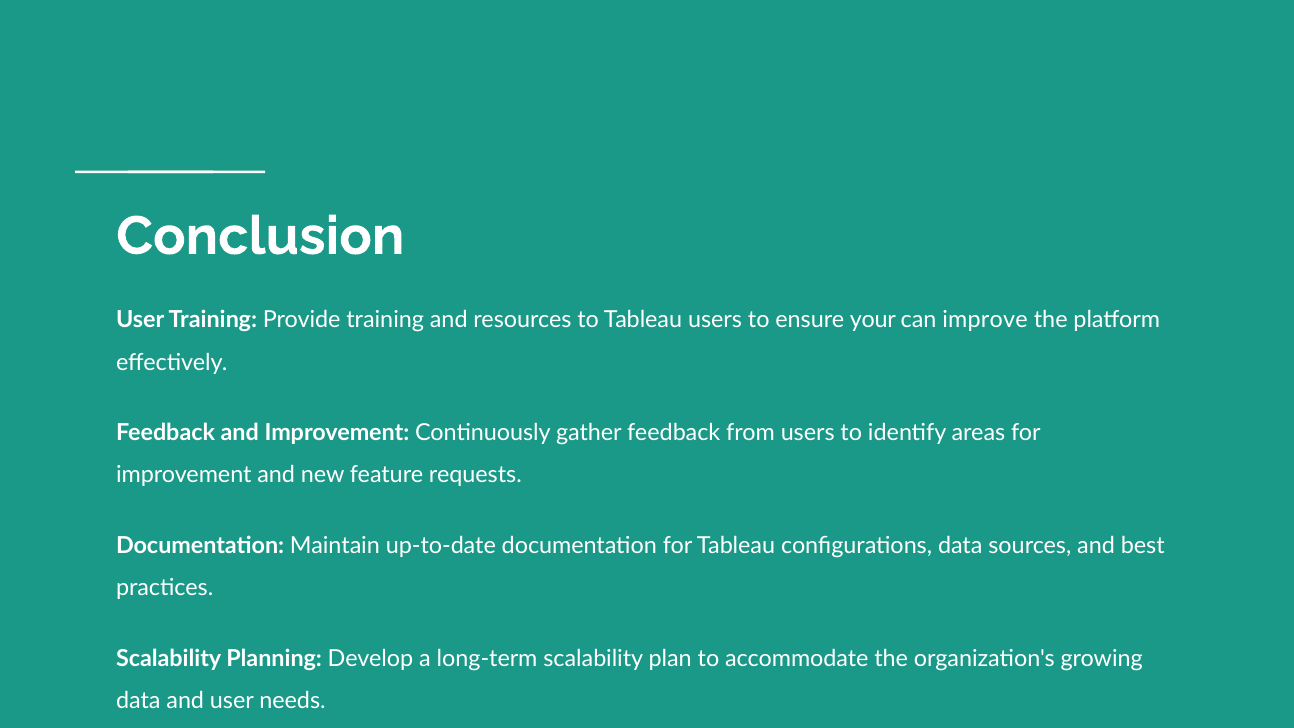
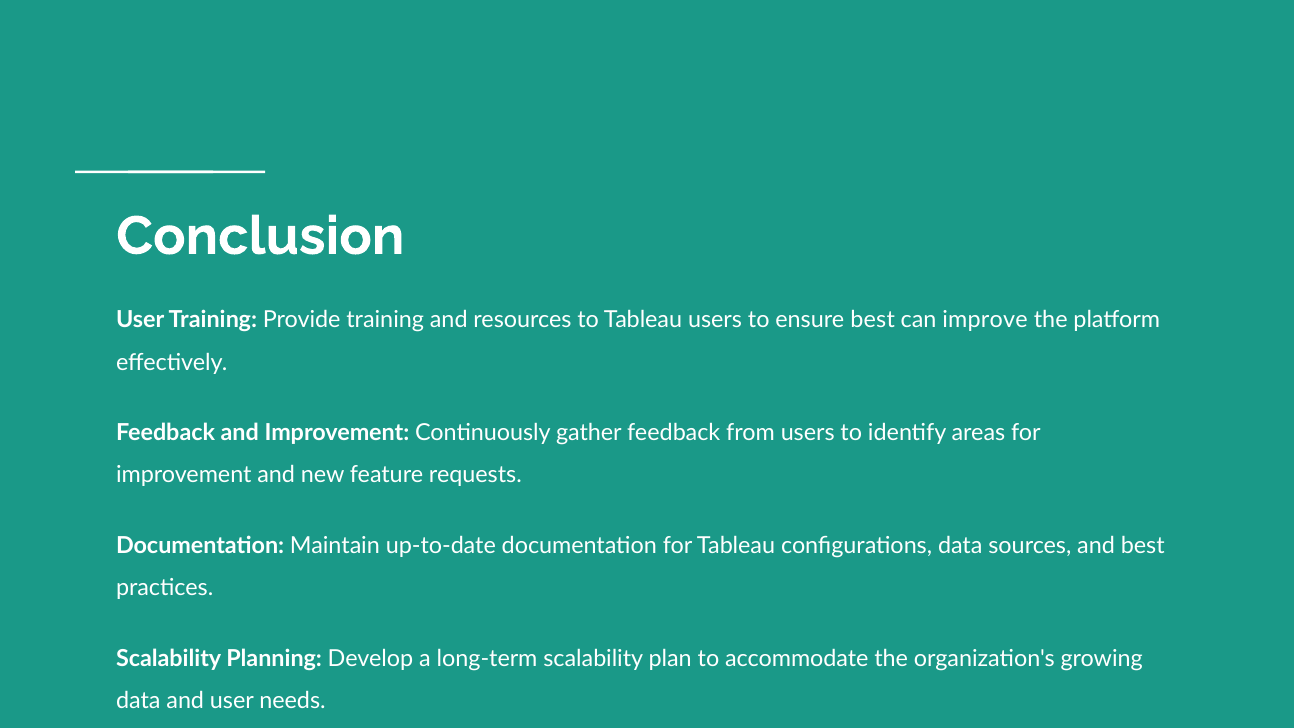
ensure your: your -> best
